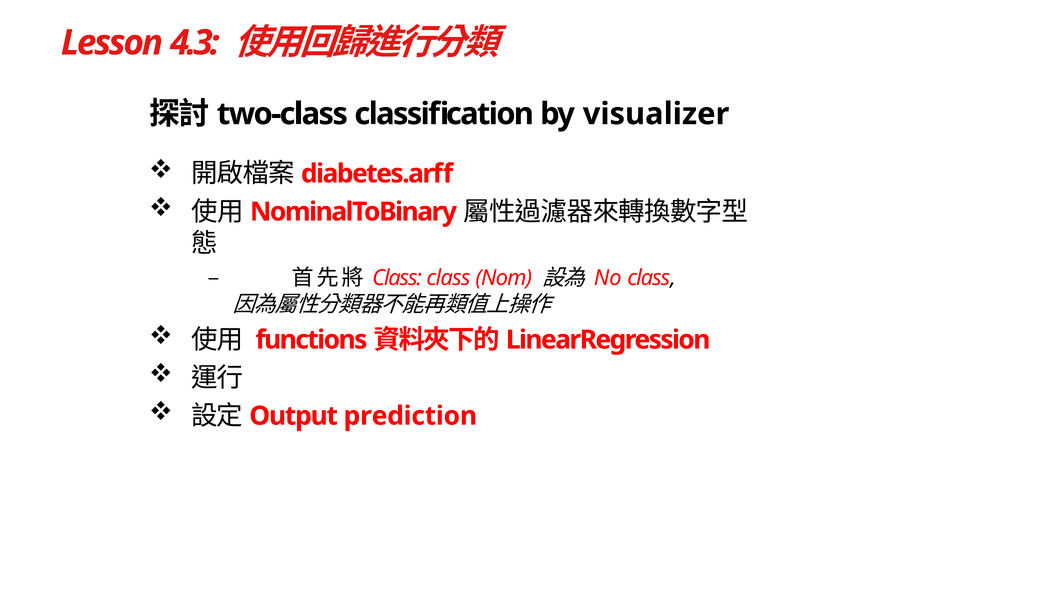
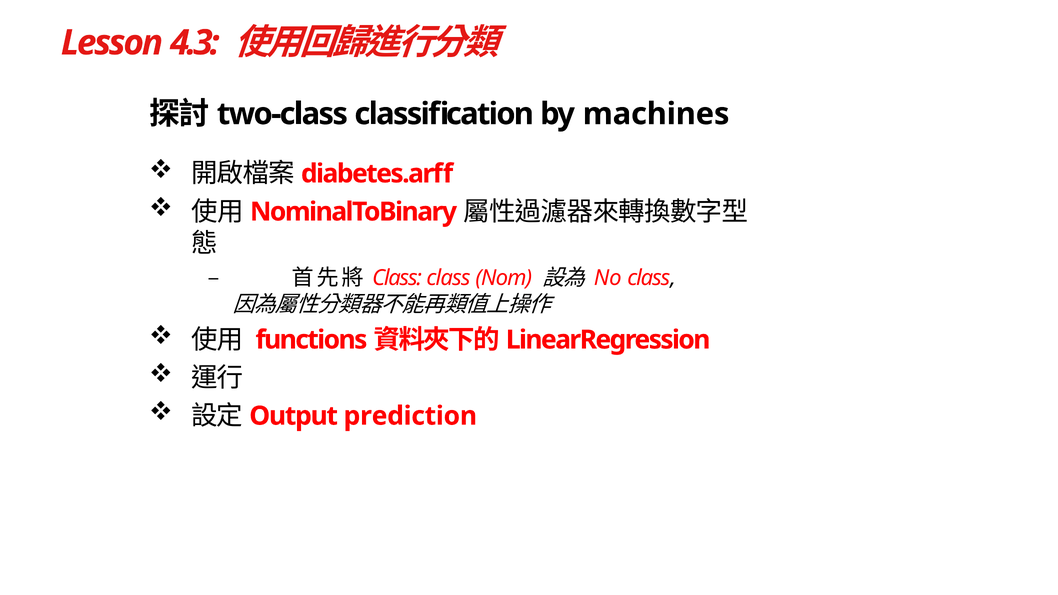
visualizer: visualizer -> machines
